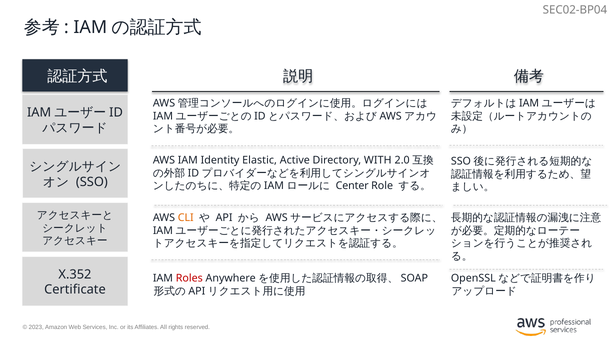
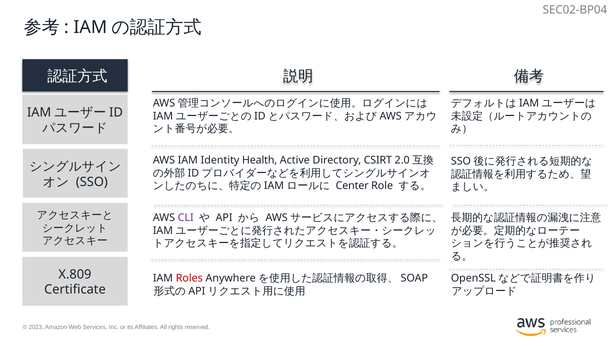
Elastic: Elastic -> Health
WITH: WITH -> CSIRT
CLI colour: orange -> purple
X.352: X.352 -> X.809
